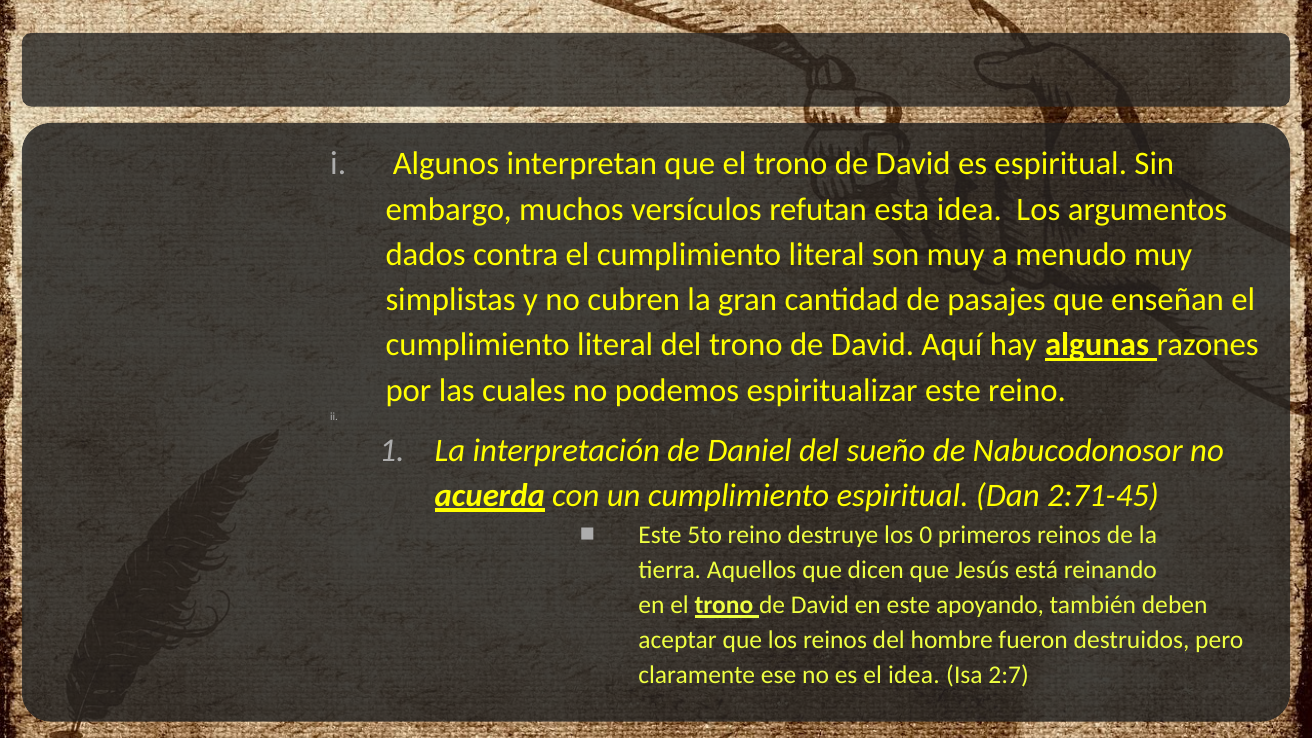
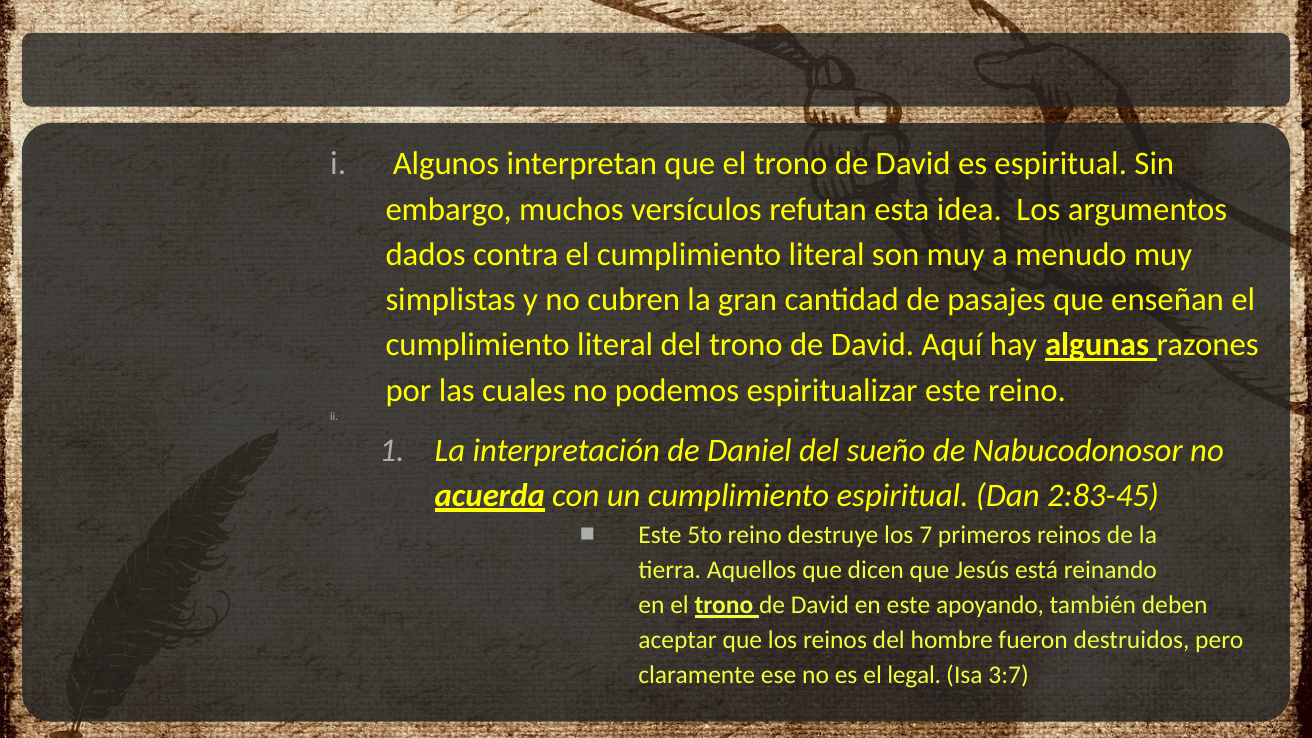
2:71-45: 2:71-45 -> 2:83-45
0: 0 -> 7
el idea: idea -> legal
2:7: 2:7 -> 3:7
